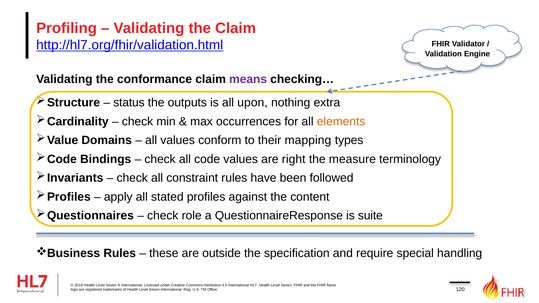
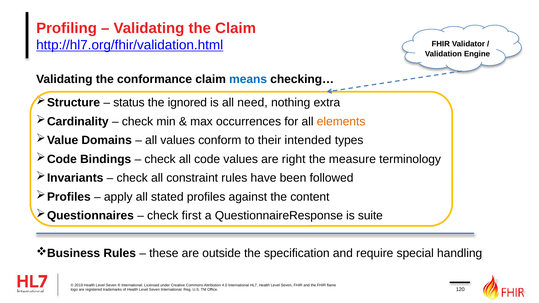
means colour: purple -> blue
outputs: outputs -> ignored
upon: upon -> need
mapping: mapping -> intended
role: role -> first
